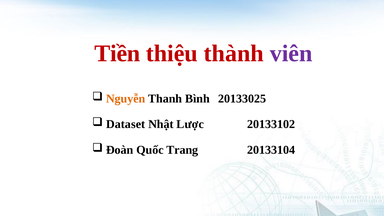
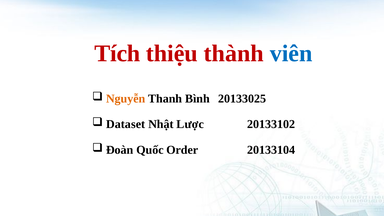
Tiền: Tiền -> Tích
viên colour: purple -> blue
Trang: Trang -> Order
